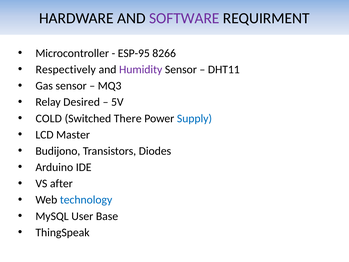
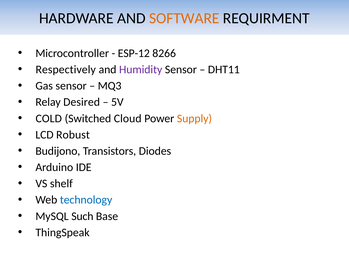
SOFTWARE colour: purple -> orange
ESP-95: ESP-95 -> ESP-12
There: There -> Cloud
Supply colour: blue -> orange
Master: Master -> Robust
after: after -> shelf
User: User -> Such
